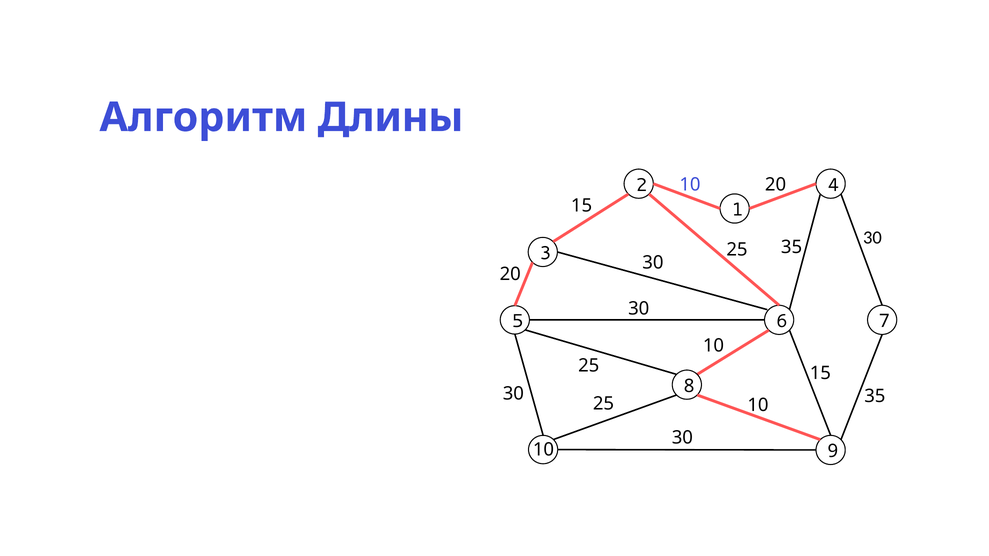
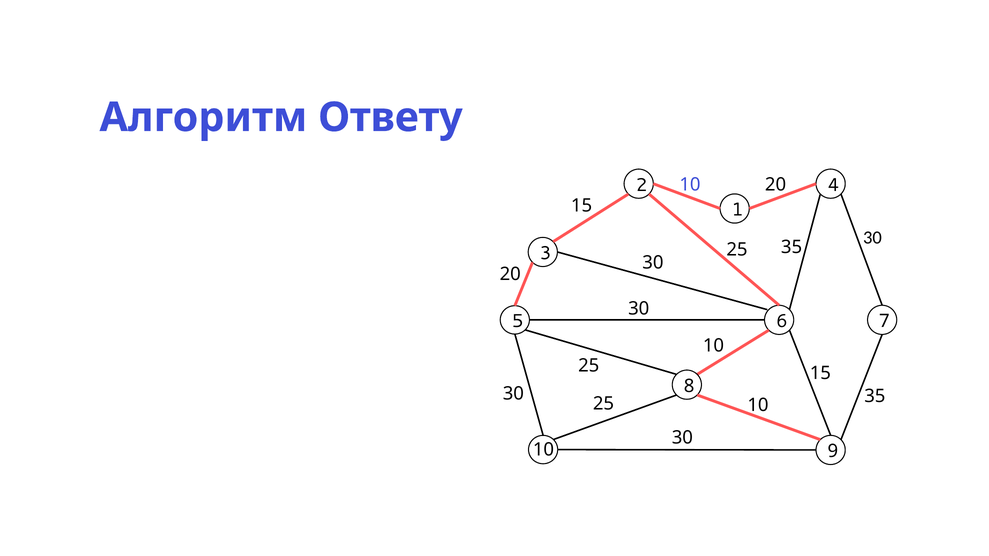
Длины: Длины -> Ответу
